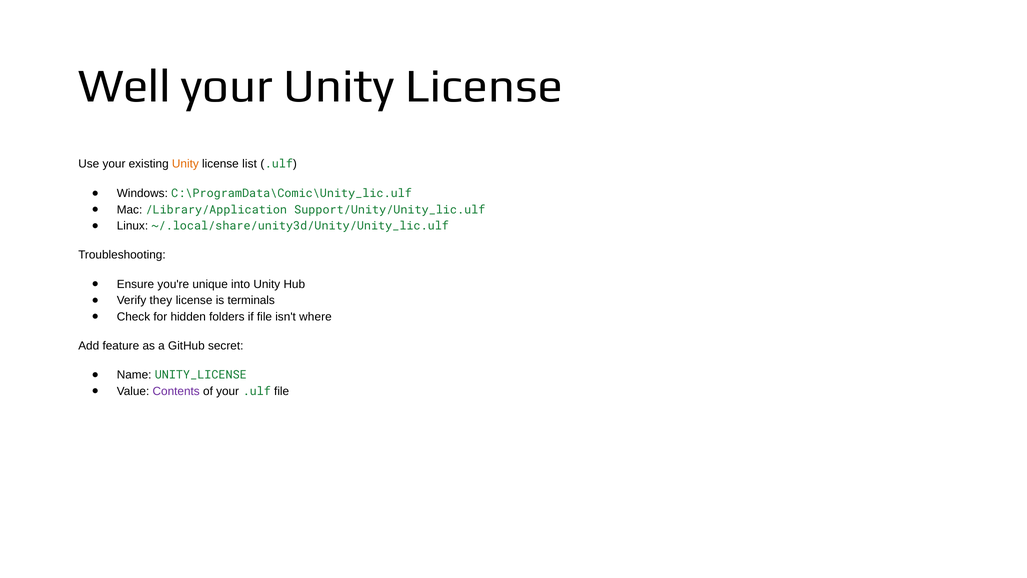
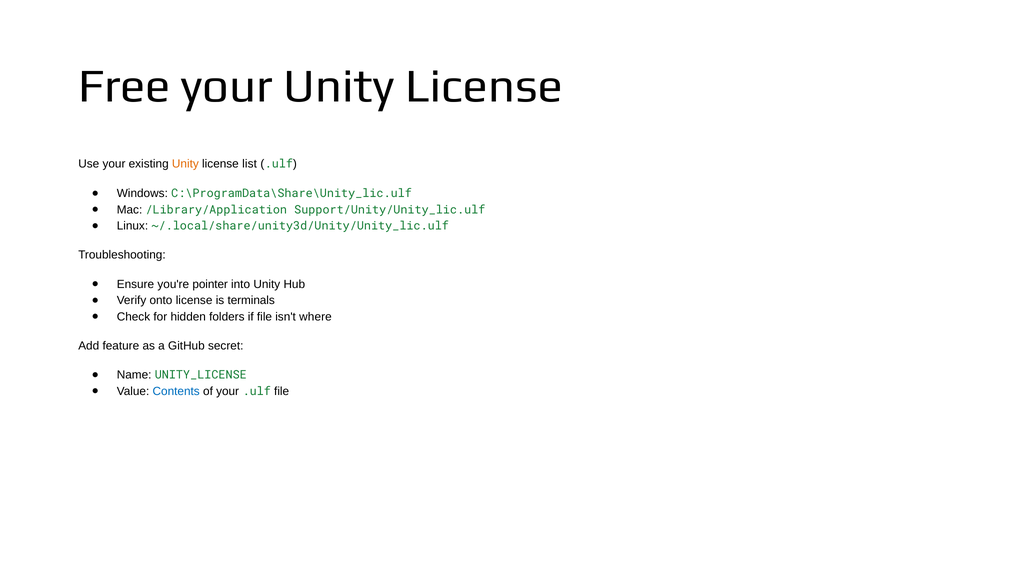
Well: Well -> Free
C:\ProgramData\Comic\Unity_lic.ulf: C:\ProgramData\Comic\Unity_lic.ulf -> C:\ProgramData\Share\Unity_lic.ulf
unique: unique -> pointer
they: they -> onto
Contents colour: purple -> blue
